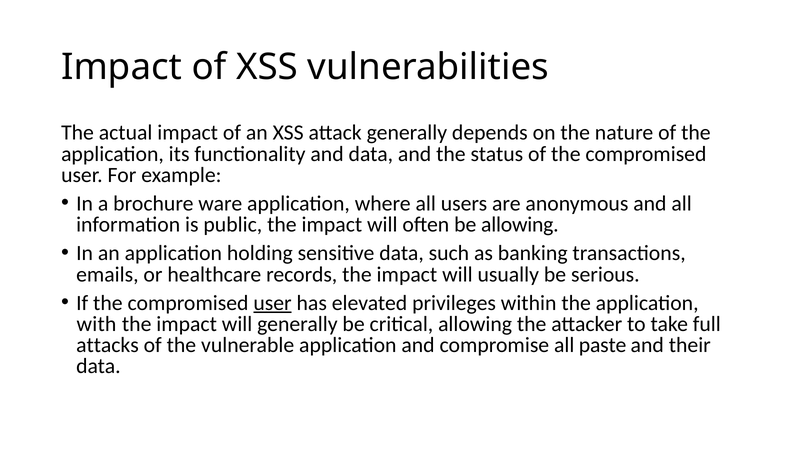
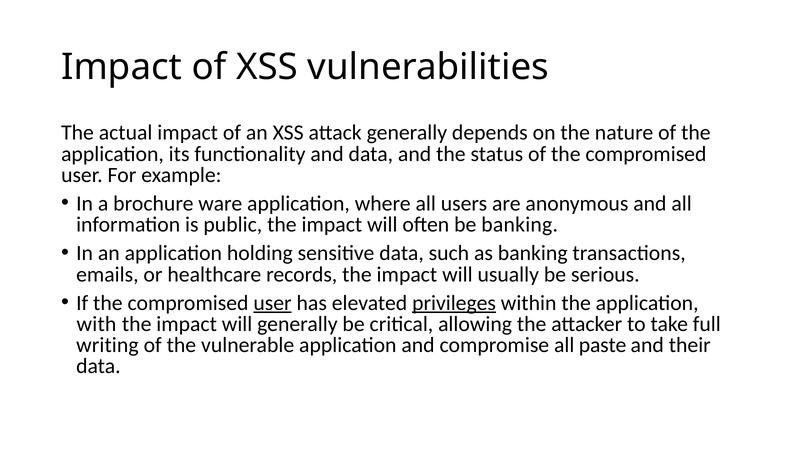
be allowing: allowing -> banking
privileges underline: none -> present
attacks: attacks -> writing
